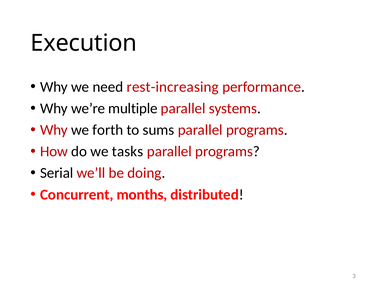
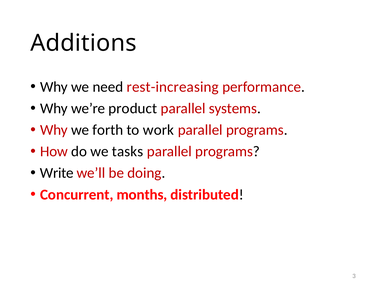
Execution: Execution -> Additions
multiple: multiple -> product
sums: sums -> work
Serial: Serial -> Write
